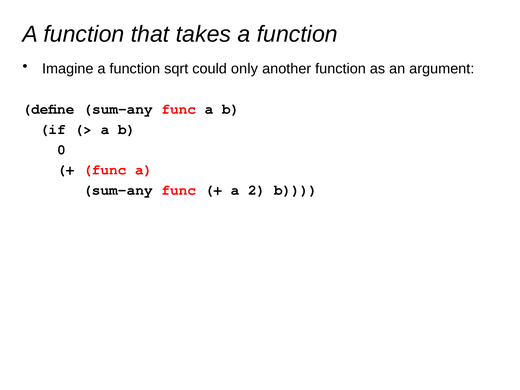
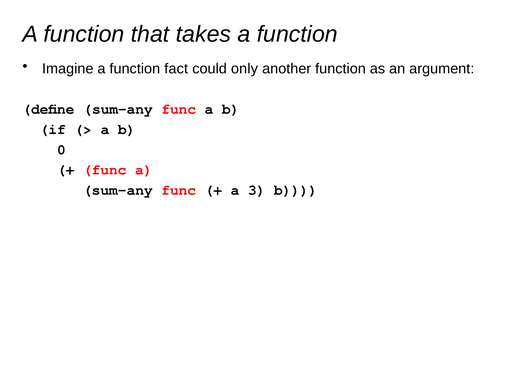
sqrt: sqrt -> fact
2: 2 -> 3
